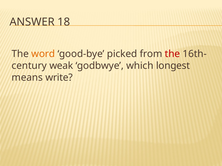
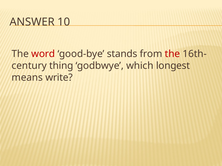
18: 18 -> 10
word colour: orange -> red
picked: picked -> stands
weak: weak -> thing
